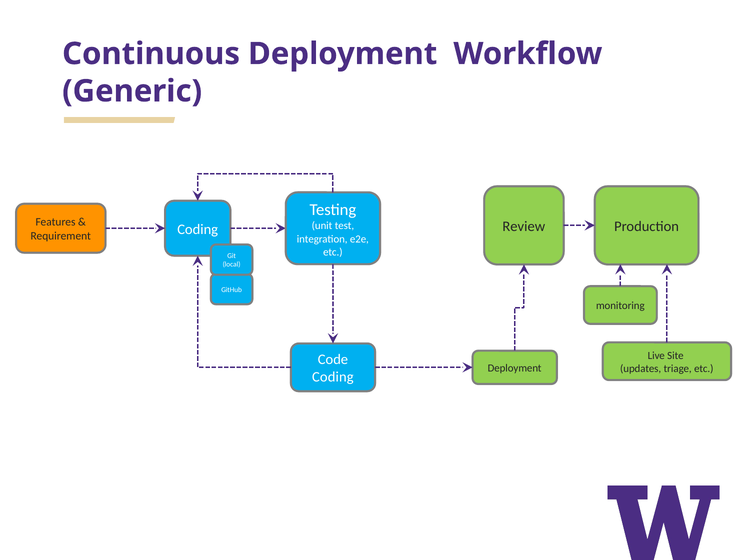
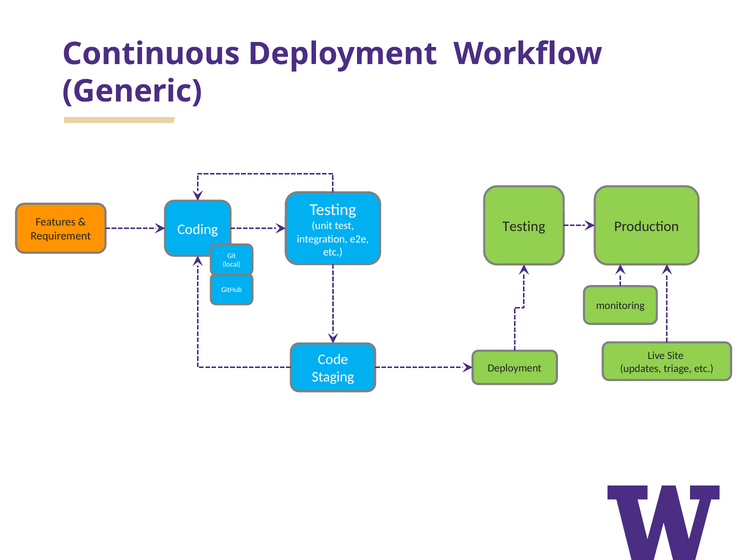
Review at (524, 226): Review -> Testing
Coding at (333, 377): Coding -> Staging
